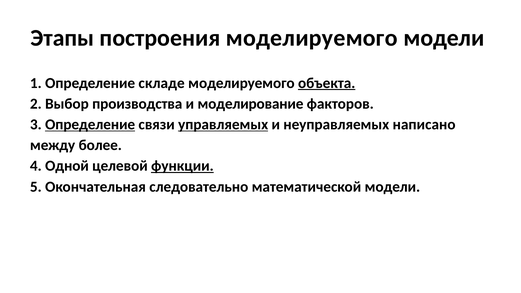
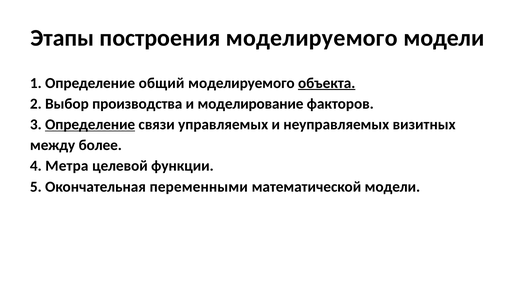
складе: складе -> общий
управляемых underline: present -> none
написано: написано -> визитных
Одной: Одной -> Метра
функции underline: present -> none
следовательно: следовательно -> переменными
